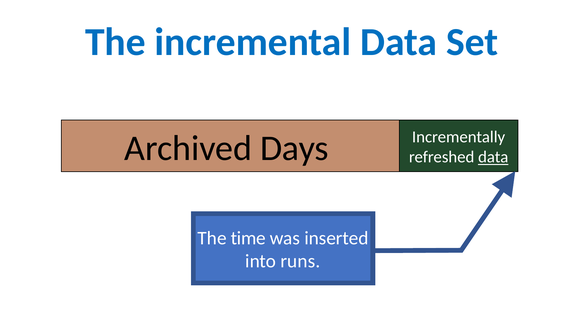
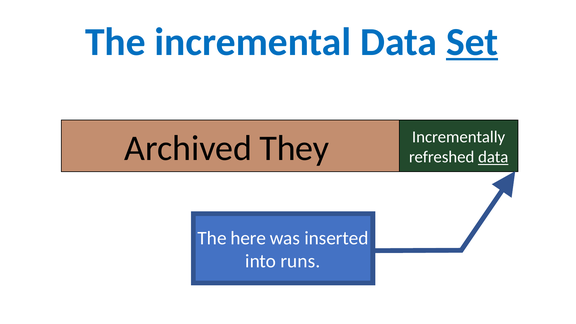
Set underline: none -> present
Days: Days -> They
time: time -> here
